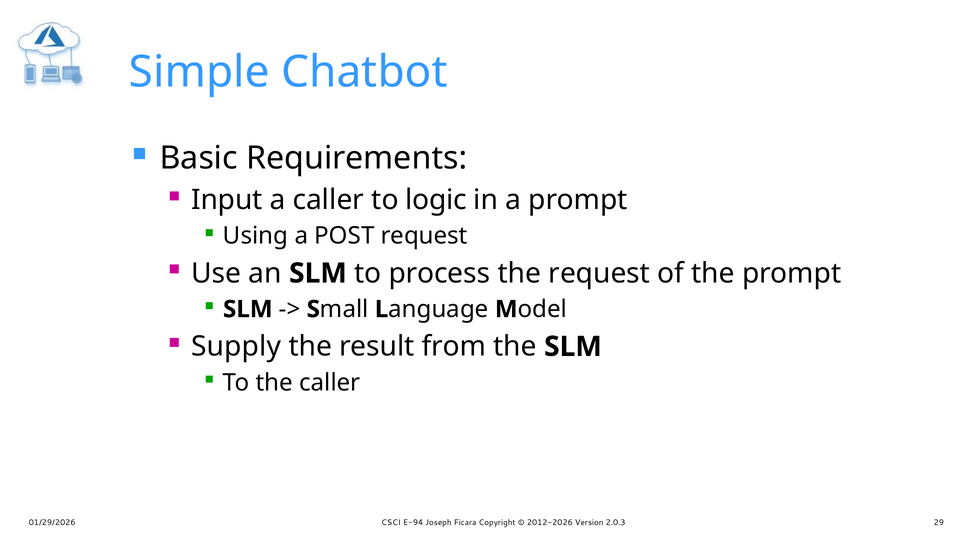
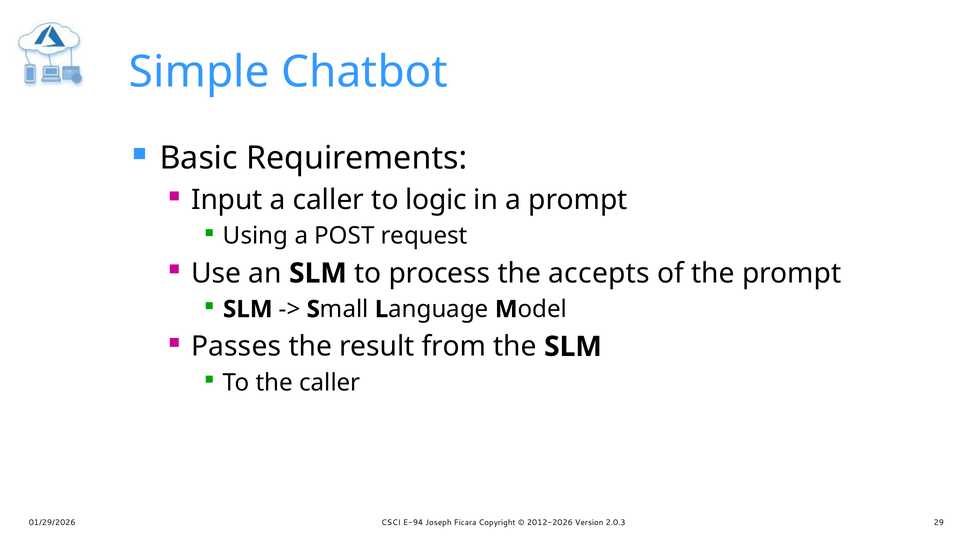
the request: request -> accepts
Supply: Supply -> Passes
